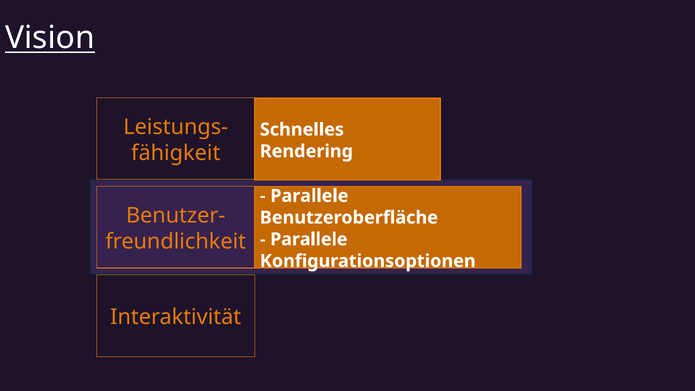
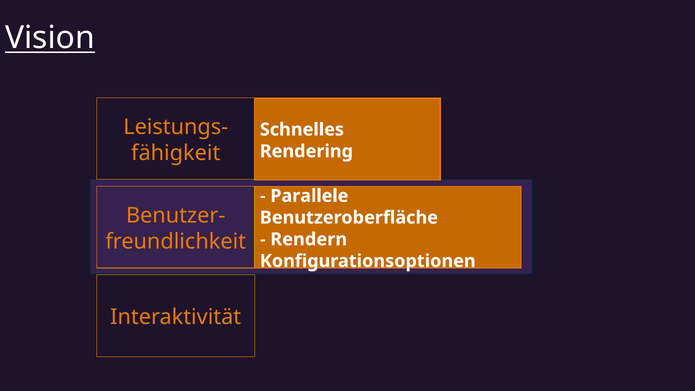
Parallele at (309, 239): Parallele -> Rendern
